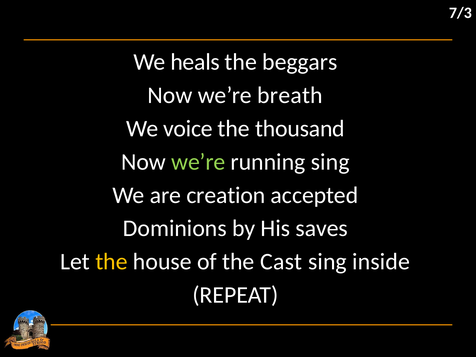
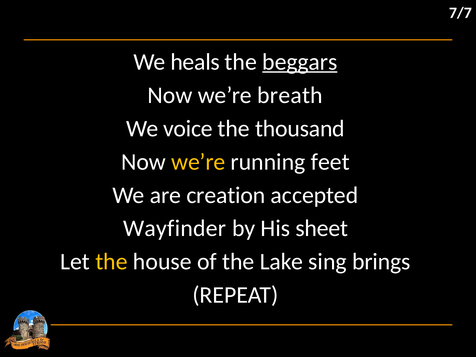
7/3: 7/3 -> 7/7
beggars underline: none -> present
we’re at (198, 162) colour: light green -> yellow
running sing: sing -> feet
Dominions: Dominions -> Wayfinder
saves: saves -> sheet
Cast: Cast -> Lake
inside: inside -> brings
